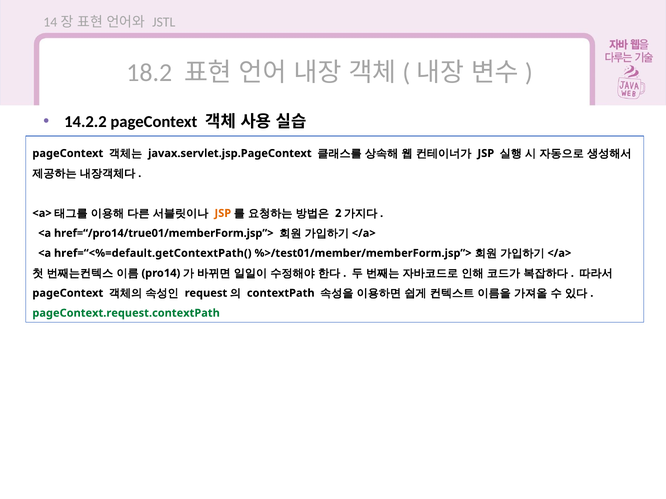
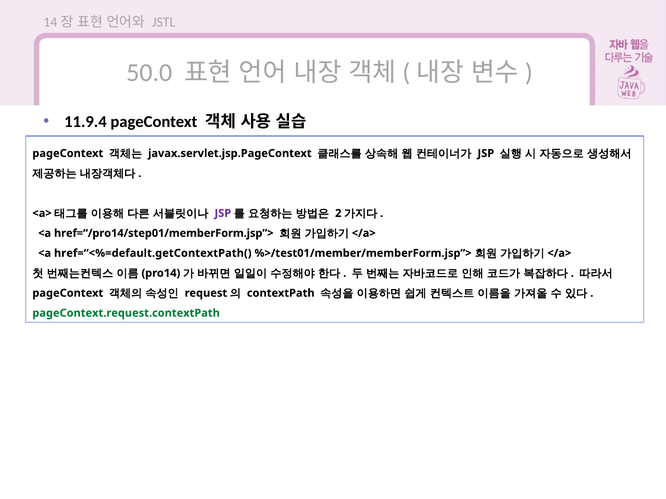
18.2: 18.2 -> 50.0
14.2.2: 14.2.2 -> 11.9.4
JSP at (223, 213) colour: orange -> purple
href=“/pro14/true01/memberForm.jsp”>: href=“/pro14/true01/memberForm.jsp”> -> href=“/pro14/step01/memberForm.jsp”>
